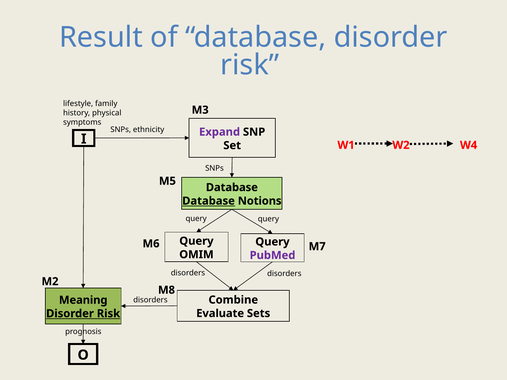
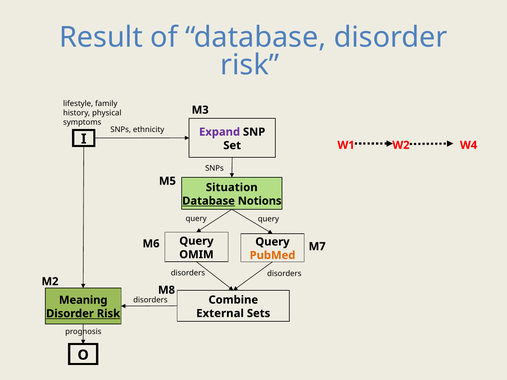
Database at (232, 188): Database -> Situation
PubMed colour: purple -> orange
Evaluate: Evaluate -> External
